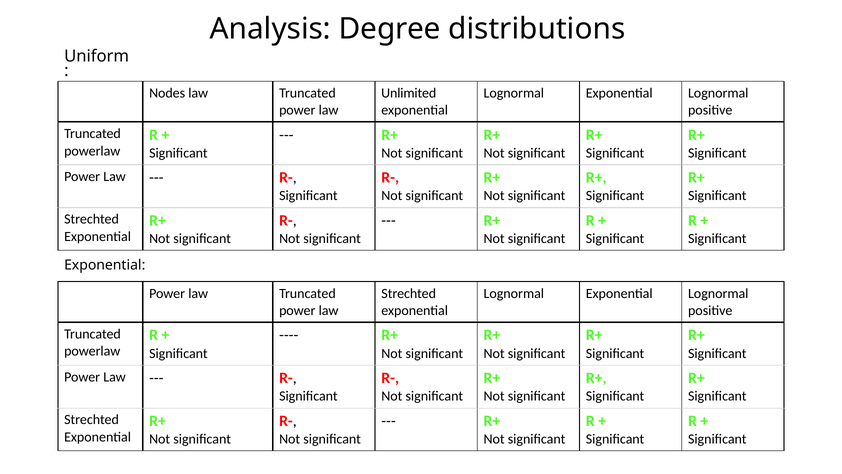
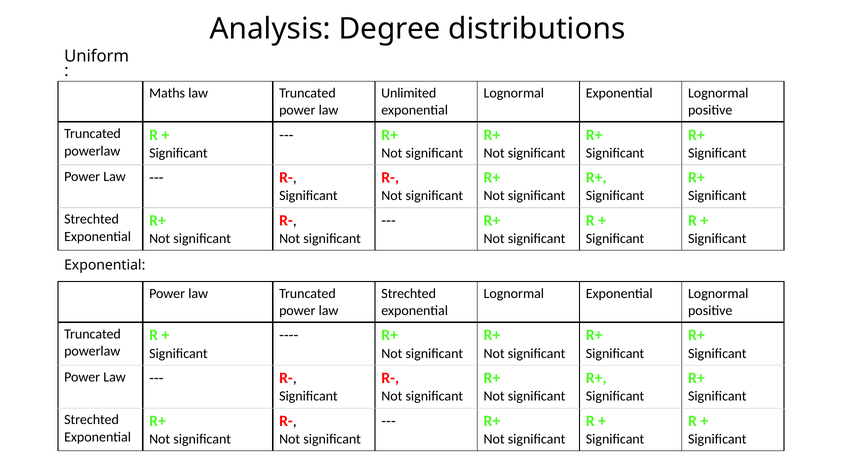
Nodes: Nodes -> Maths
